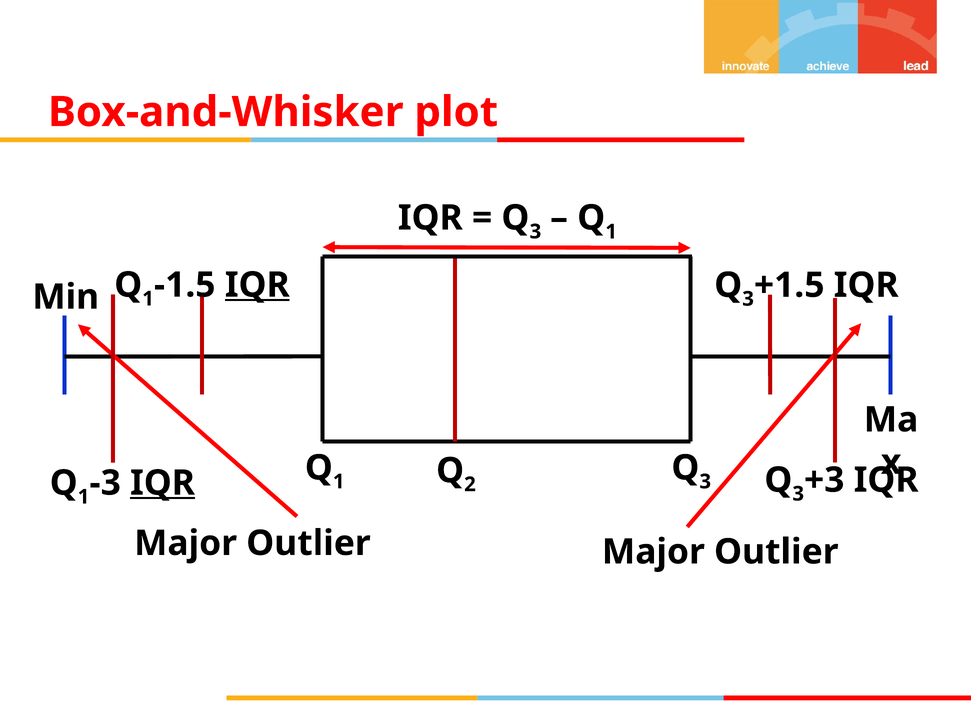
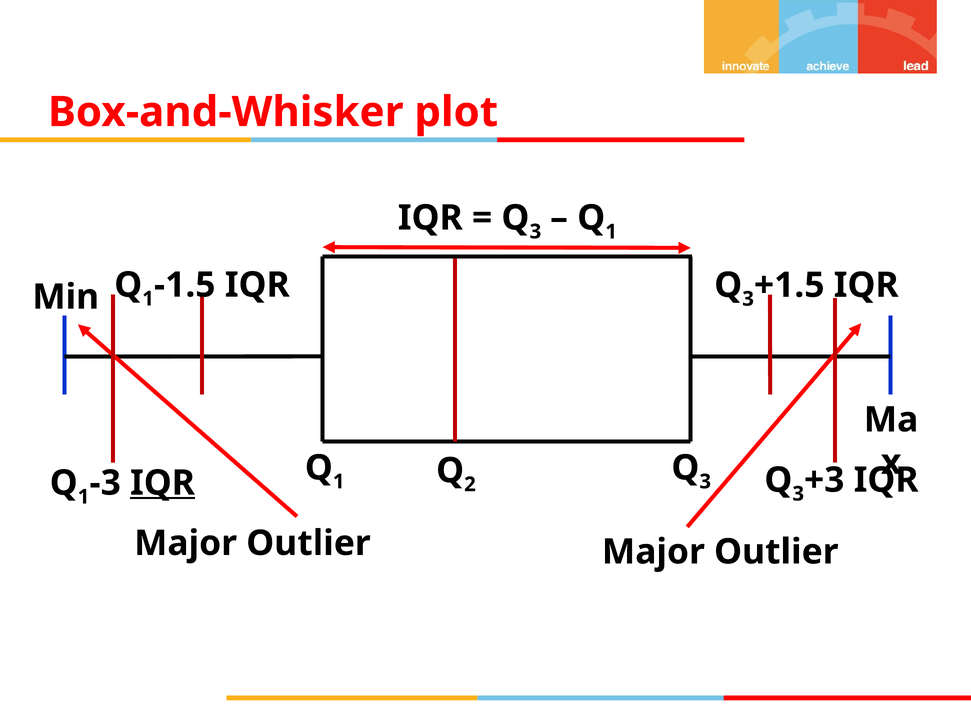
IQR at (257, 285) underline: present -> none
